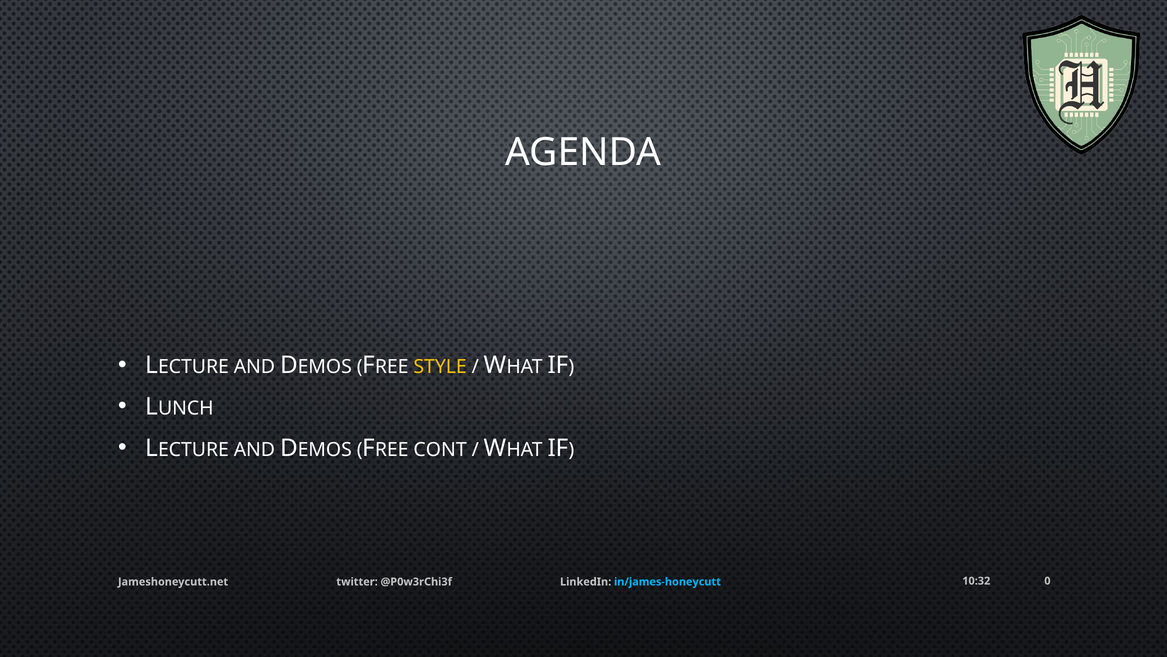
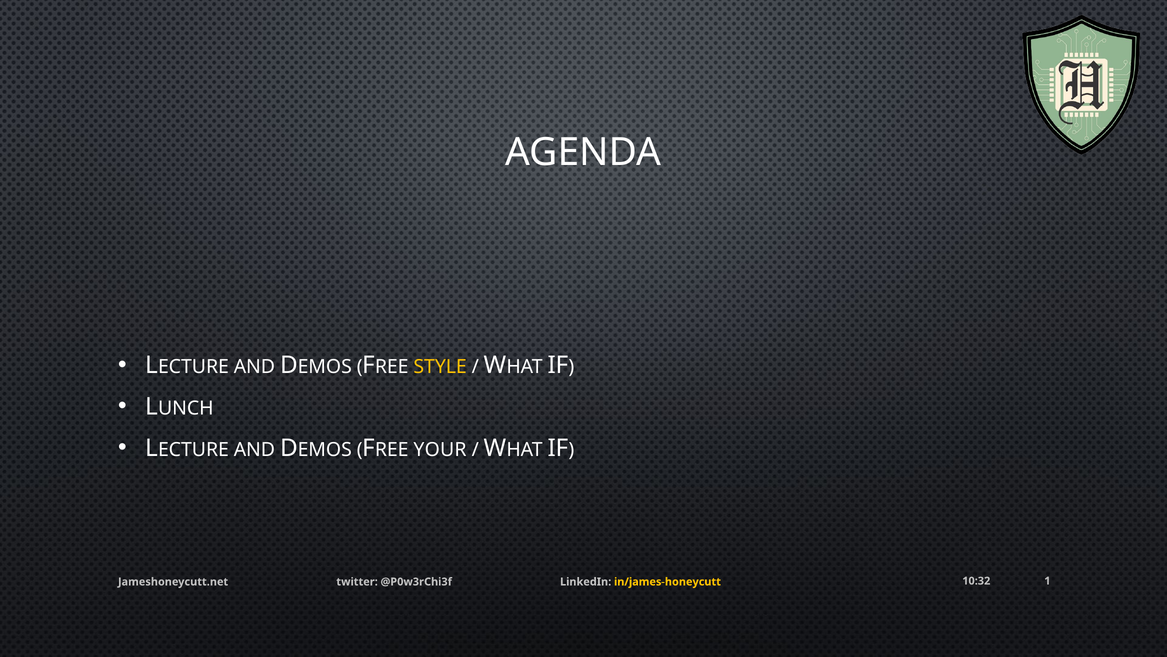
CONT: CONT -> YOUR
0: 0 -> 1
in/james-honeycutt colour: light blue -> yellow
